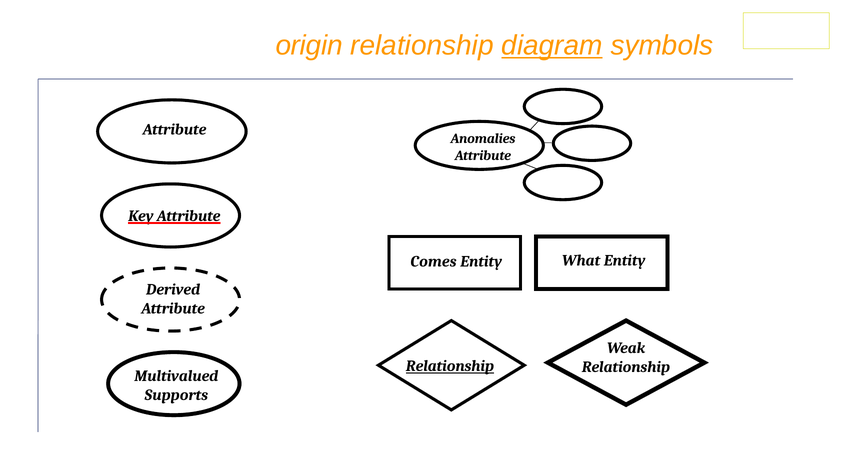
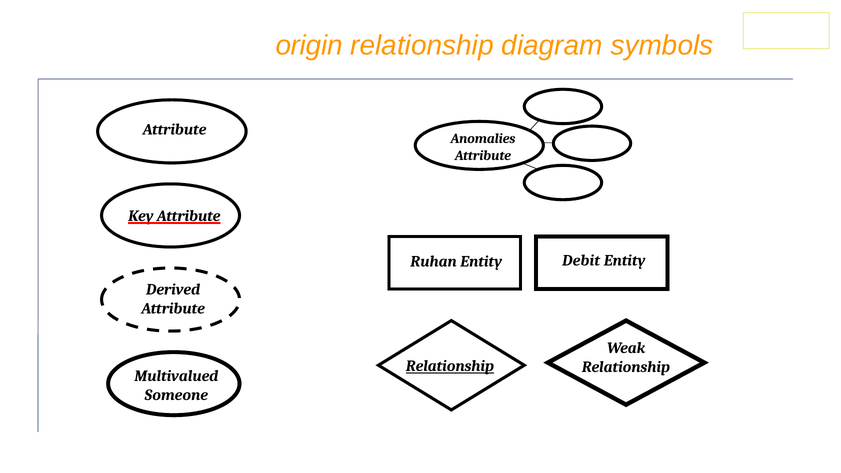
diagram underline: present -> none
What: What -> Debit
Comes: Comes -> Ruhan
Supports: Supports -> Someone
